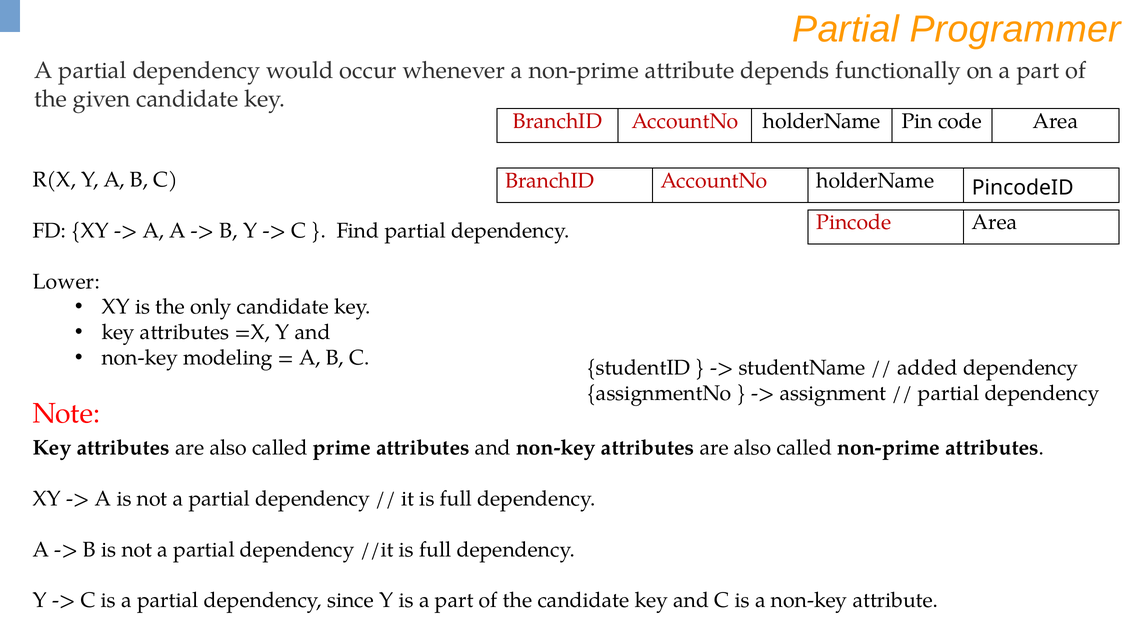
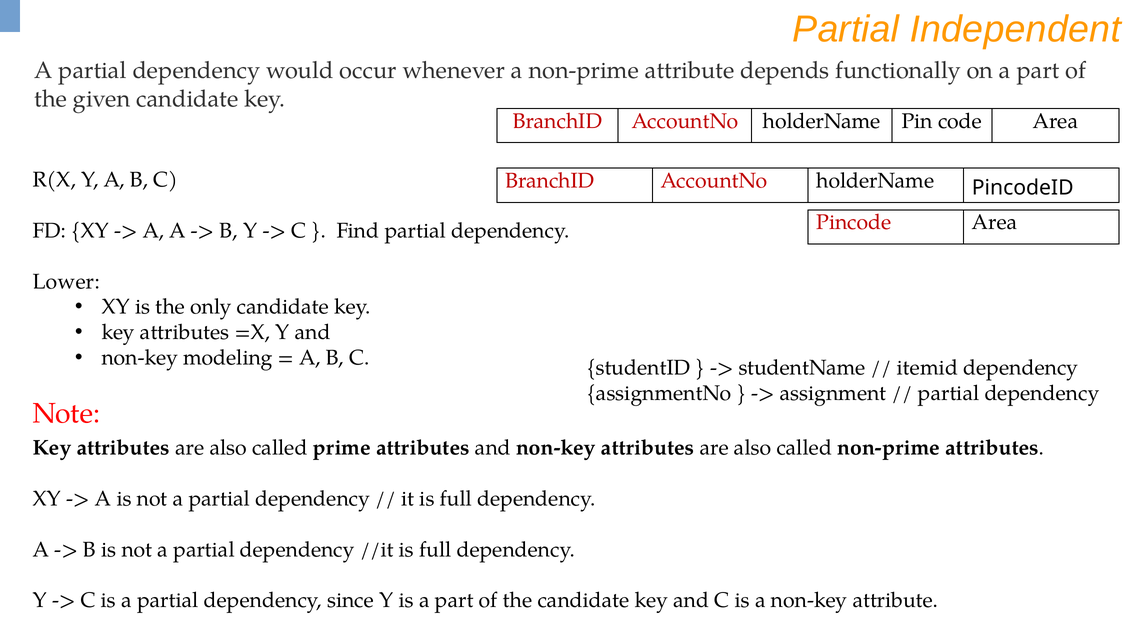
Programmer: Programmer -> Independent
added: added -> itemid
